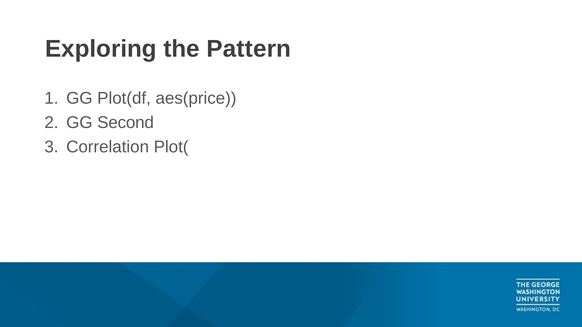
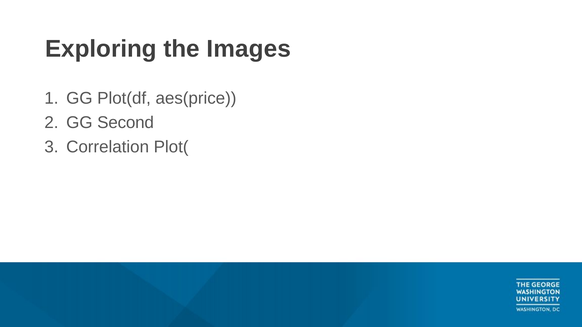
Pattern: Pattern -> Images
